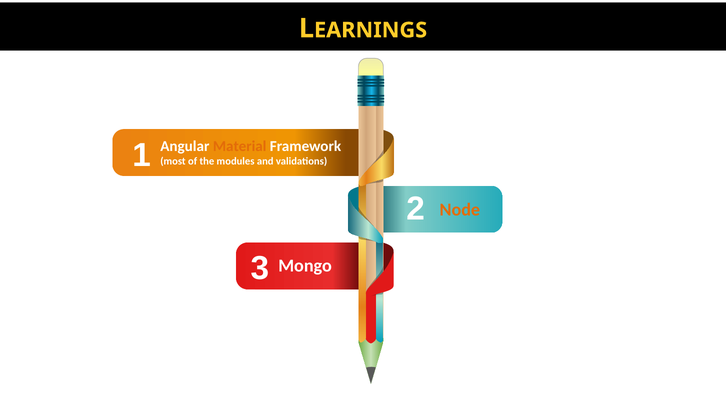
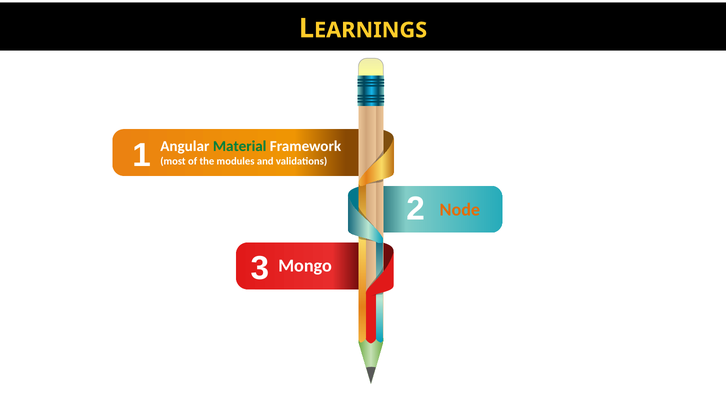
Material colour: orange -> green
